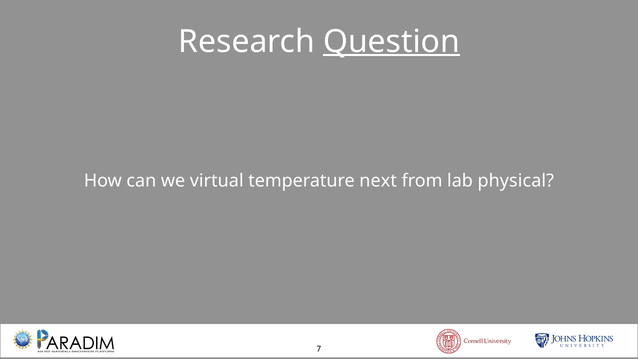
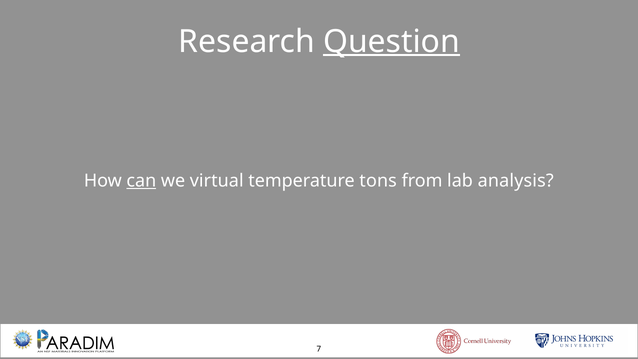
can underline: none -> present
next: next -> tons
physical: physical -> analysis
